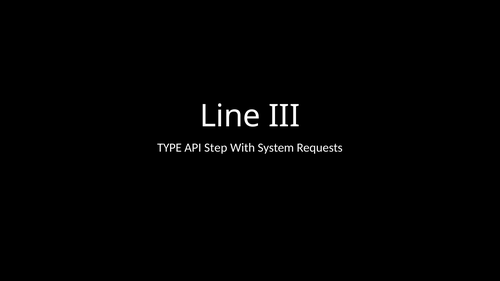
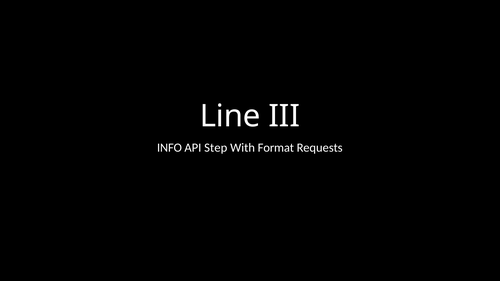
TYPE: TYPE -> INFO
System: System -> Format
